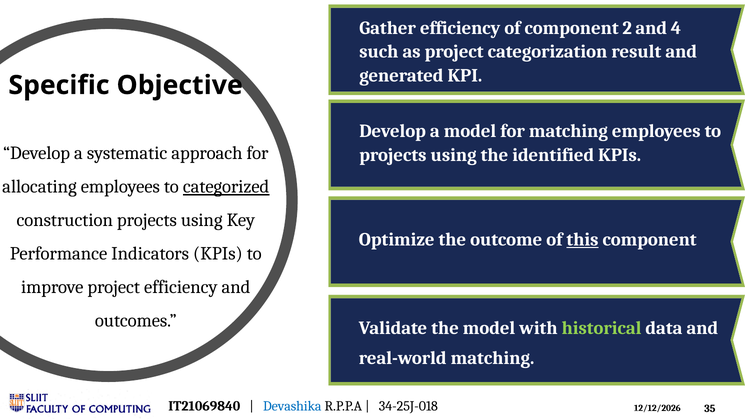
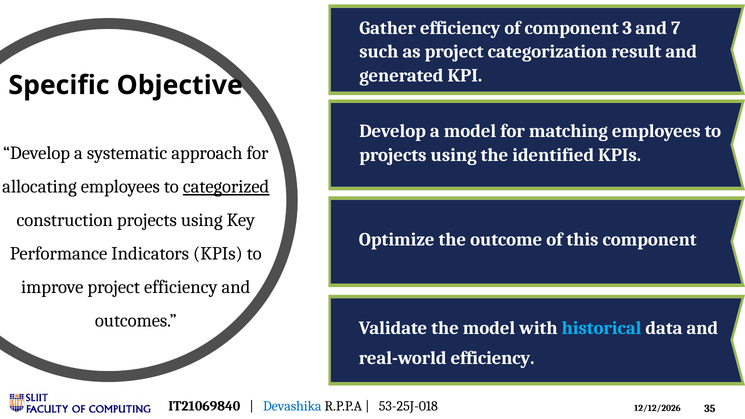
2: 2 -> 3
4: 4 -> 7
this underline: present -> none
historical colour: light green -> light blue
real-world matching: matching -> efficiency
34-25J-018: 34-25J-018 -> 53-25J-018
